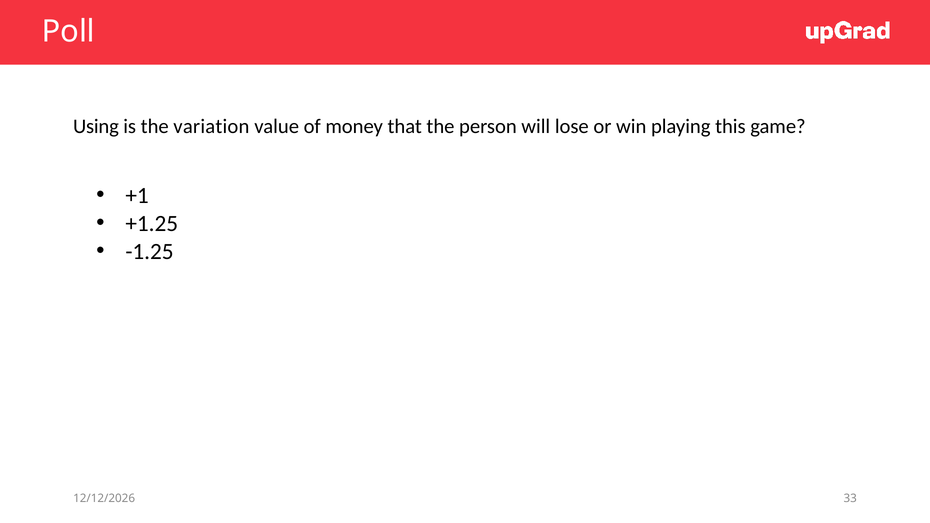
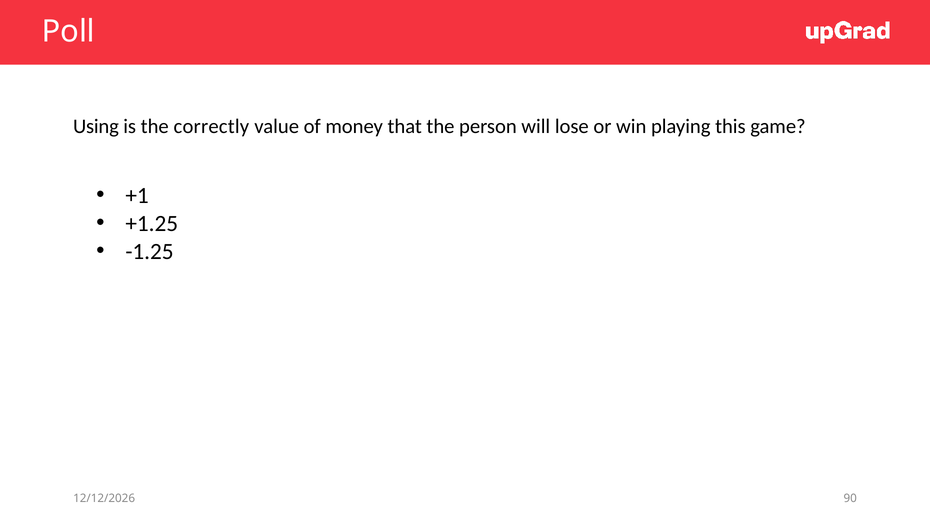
variation: variation -> correctly
33: 33 -> 90
